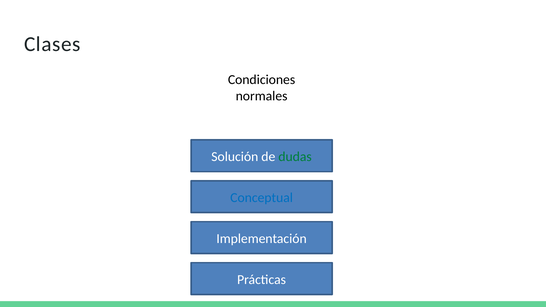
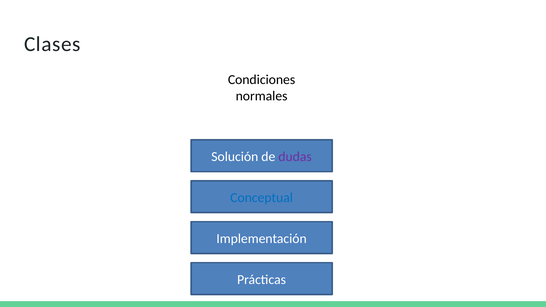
dudas colour: green -> purple
